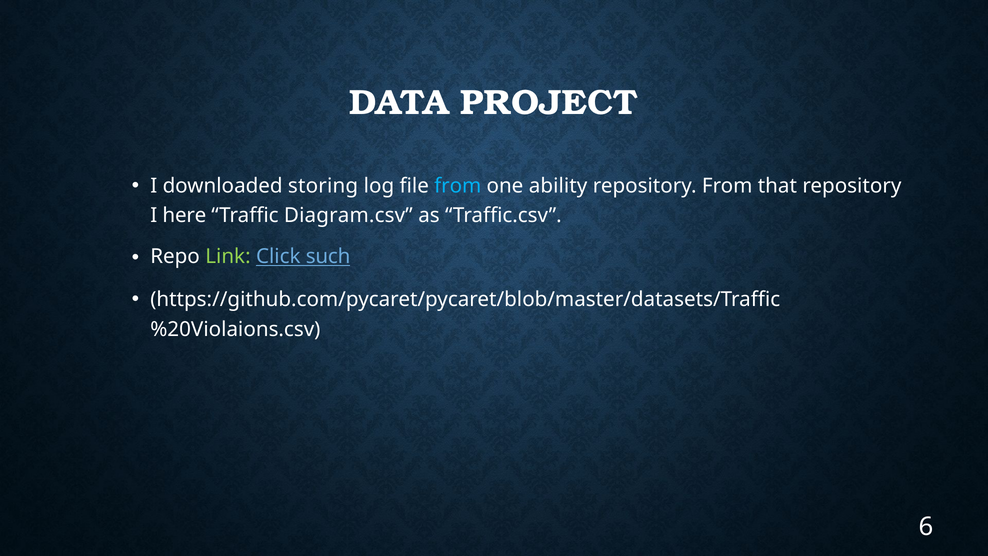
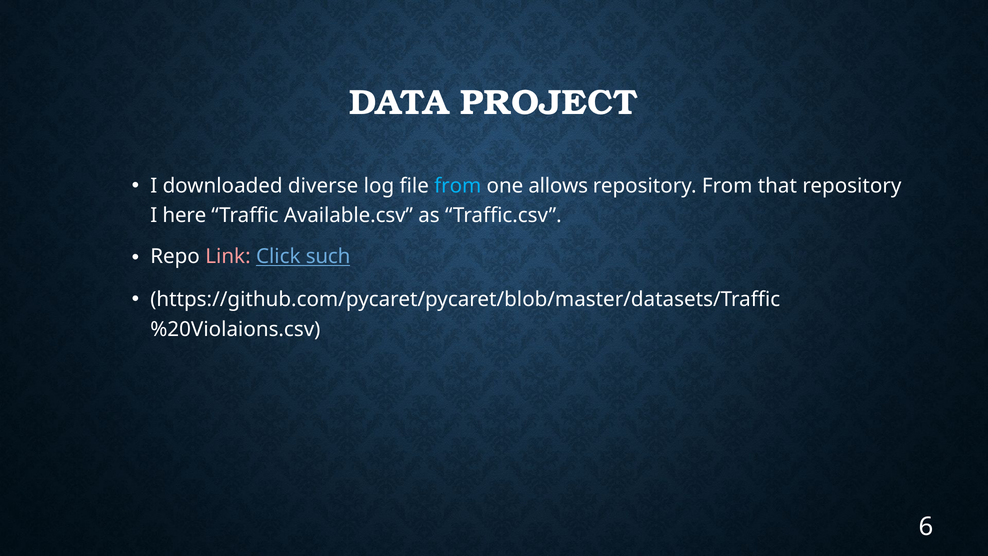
storing: storing -> diverse
ability: ability -> allows
Diagram.csv: Diagram.csv -> Available.csv
Link colour: light green -> pink
